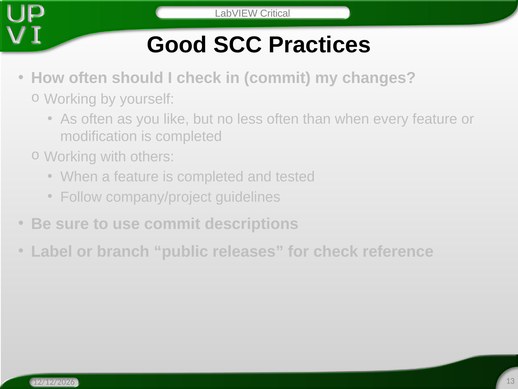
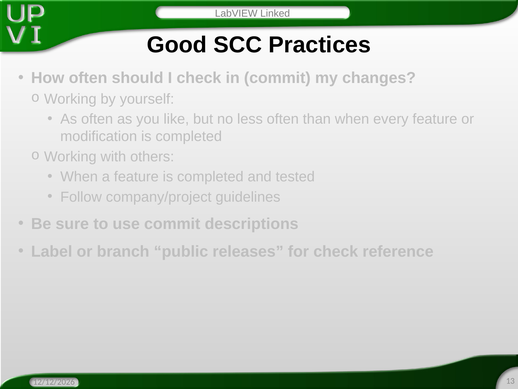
Critical: Critical -> Linked
